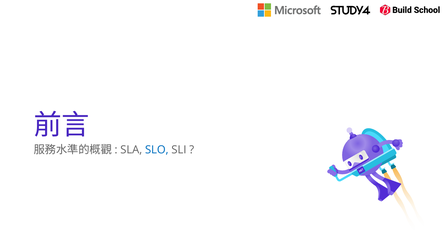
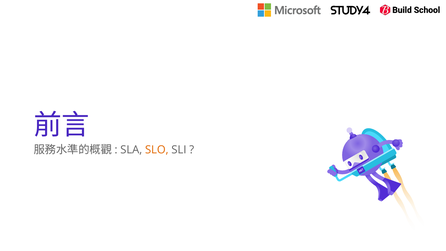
SLO colour: blue -> orange
